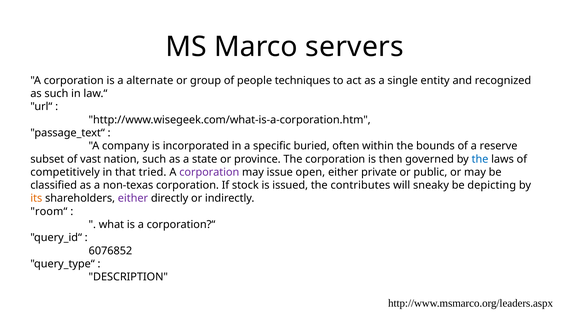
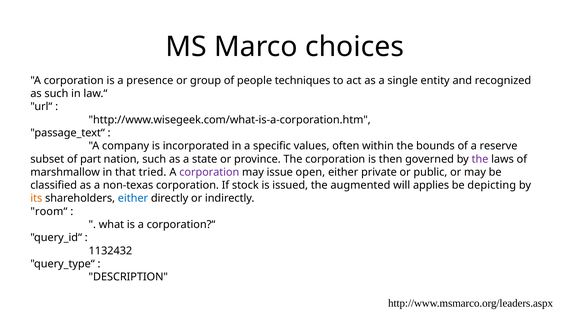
servers: servers -> choices
alternate: alternate -> presence
buried: buried -> values
vast: vast -> part
the at (480, 159) colour: blue -> purple
competitively: competitively -> marshmallow
contributes: contributes -> augmented
sneaky: sneaky -> applies
either at (133, 198) colour: purple -> blue
6076852: 6076852 -> 1132432
